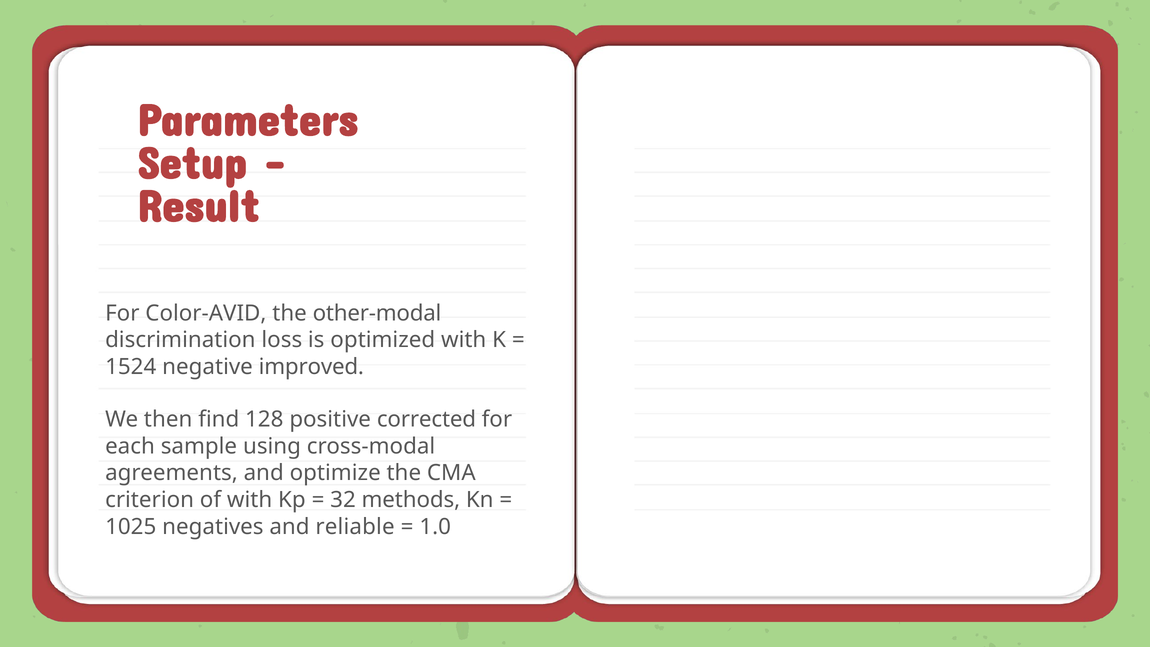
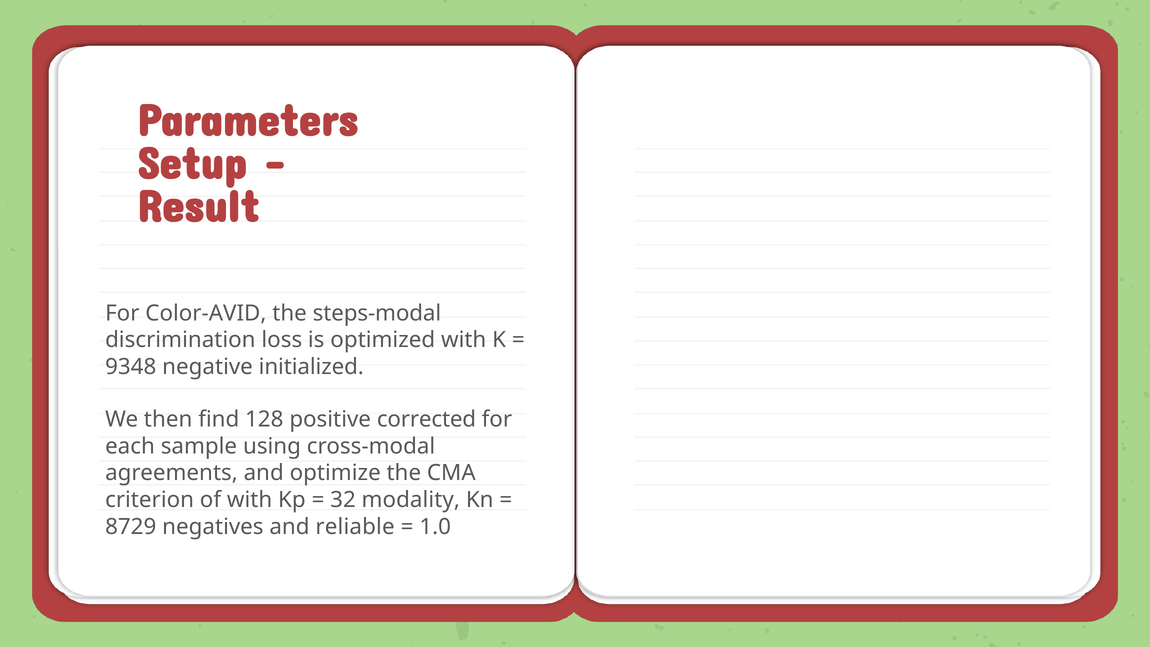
other-modal: other-modal -> steps-modal
1524: 1524 -> 9348
improved: improved -> initialized
methods: methods -> modality
1025: 1025 -> 8729
